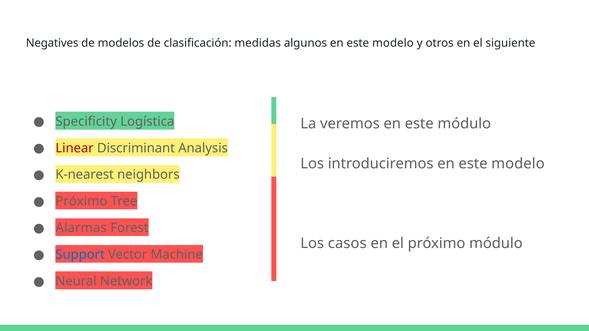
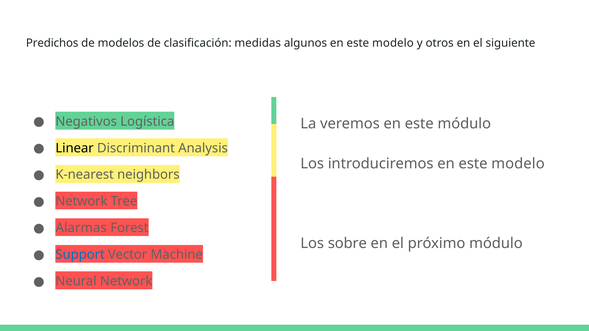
Negatives: Negatives -> Predichos
Specificity: Specificity -> Negativos
Linear colour: red -> black
Próximo at (81, 201): Próximo -> Network
casos: casos -> sobre
